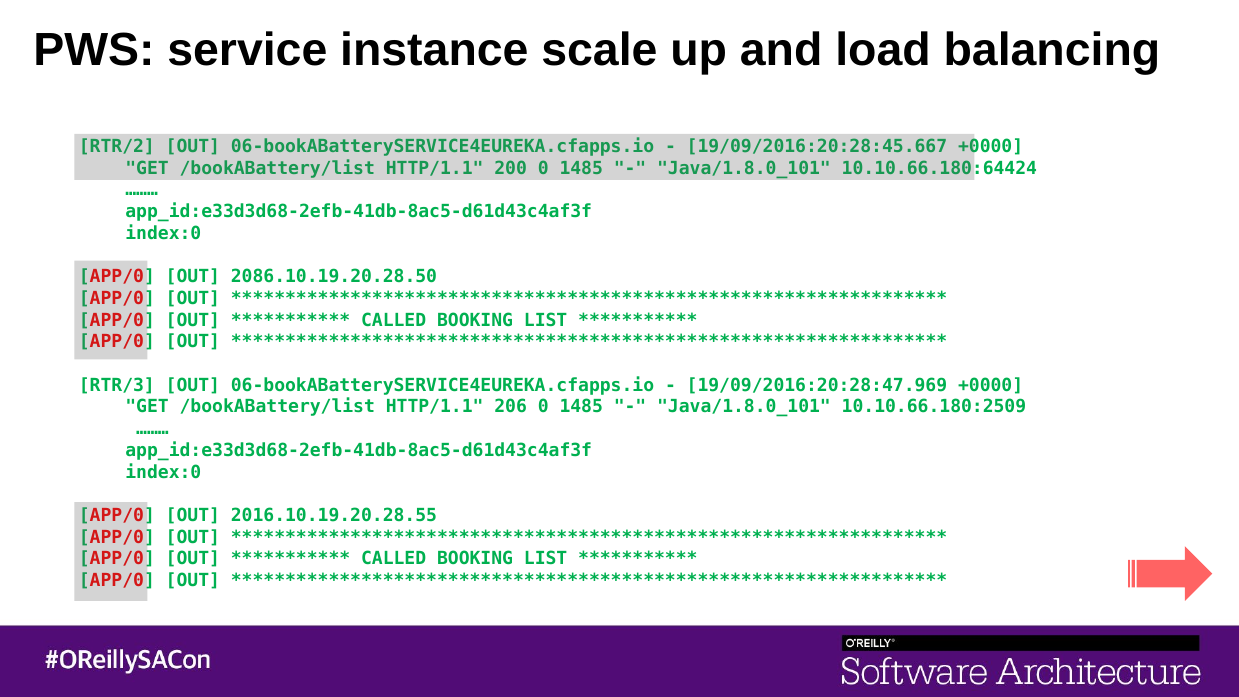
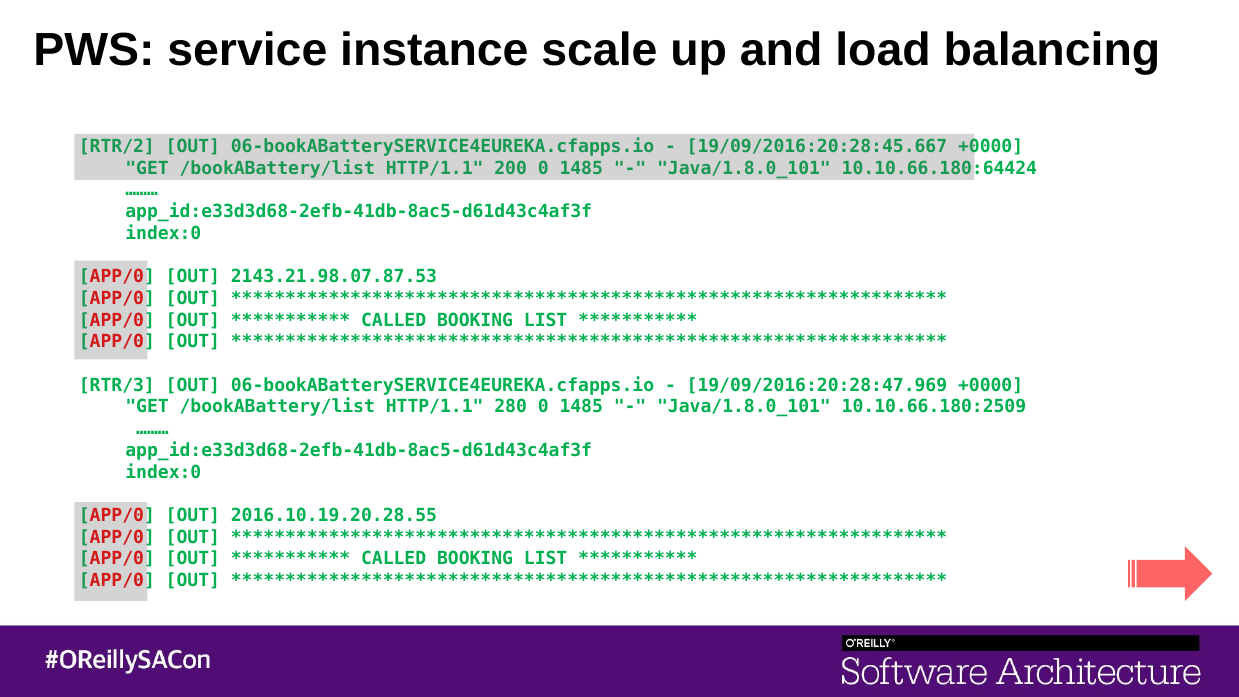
2086.10.19.20.28.50: 2086.10.19.20.28.50 -> 2143.21.98.07.87.53
206: 206 -> 280
